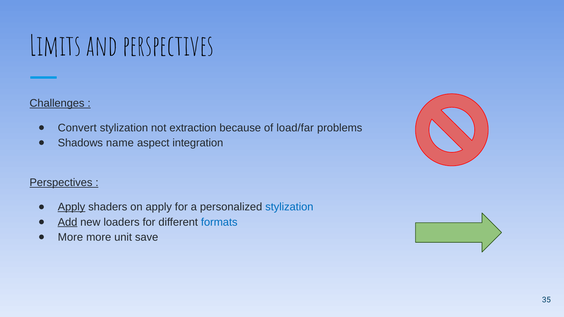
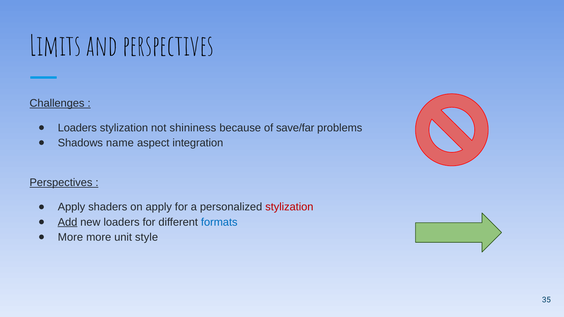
Convert at (77, 128): Convert -> Loaders
extraction: extraction -> shininess
load/far: load/far -> save/far
Apply at (72, 207) underline: present -> none
stylization at (289, 207) colour: blue -> red
save: save -> style
